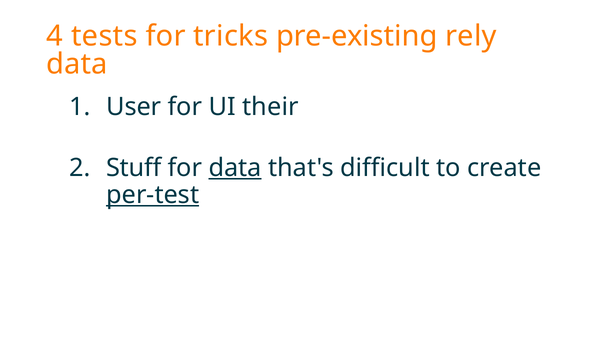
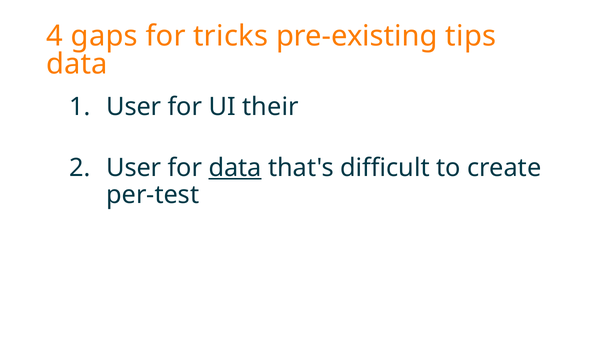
tests: tests -> gaps
rely: rely -> tips
Stuff at (134, 168): Stuff -> User
per-test underline: present -> none
